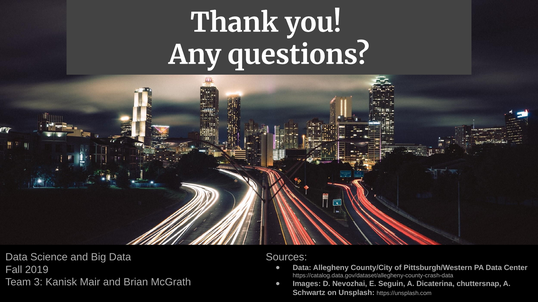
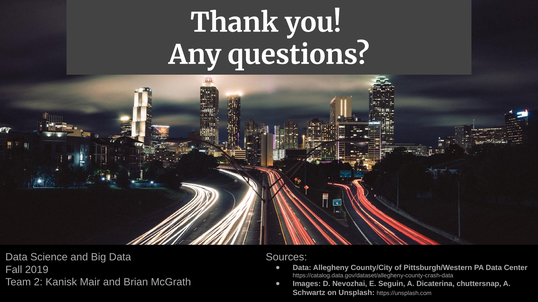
3: 3 -> 2
